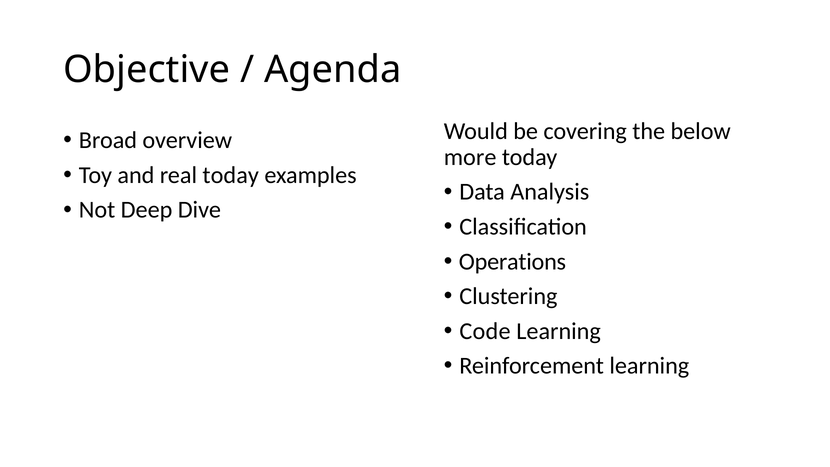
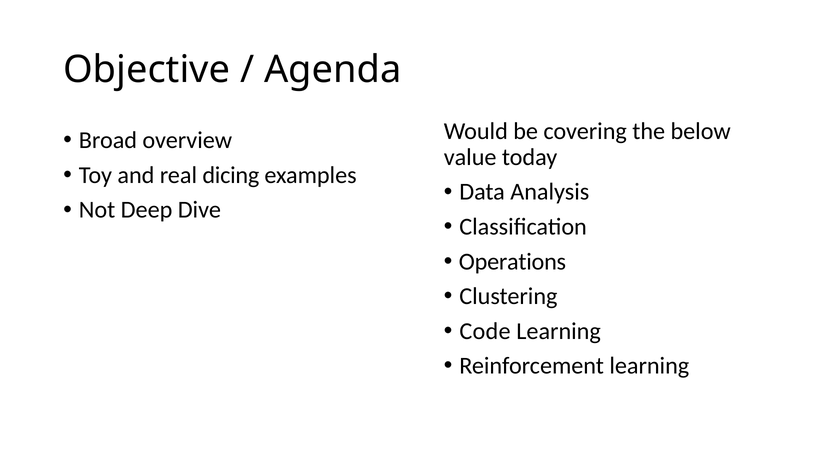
more: more -> value
real today: today -> dicing
